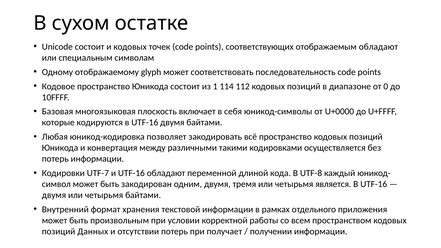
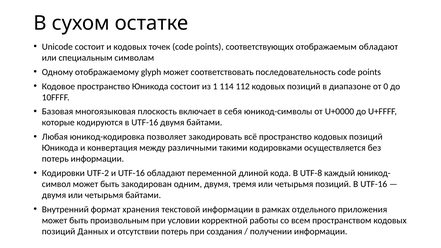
UTF-7: UTF-7 -> UTF-2
четырьмя является: является -> позиций
получает: получает -> создания
